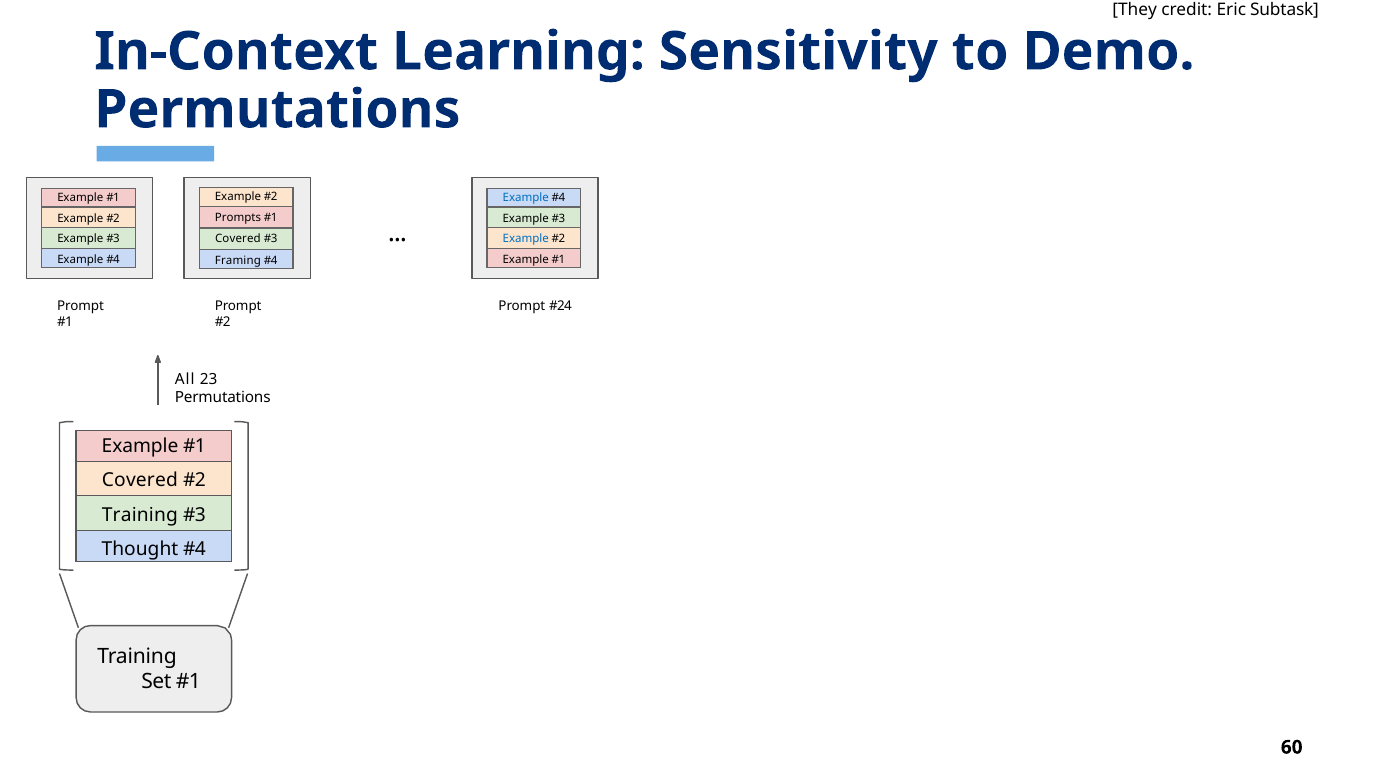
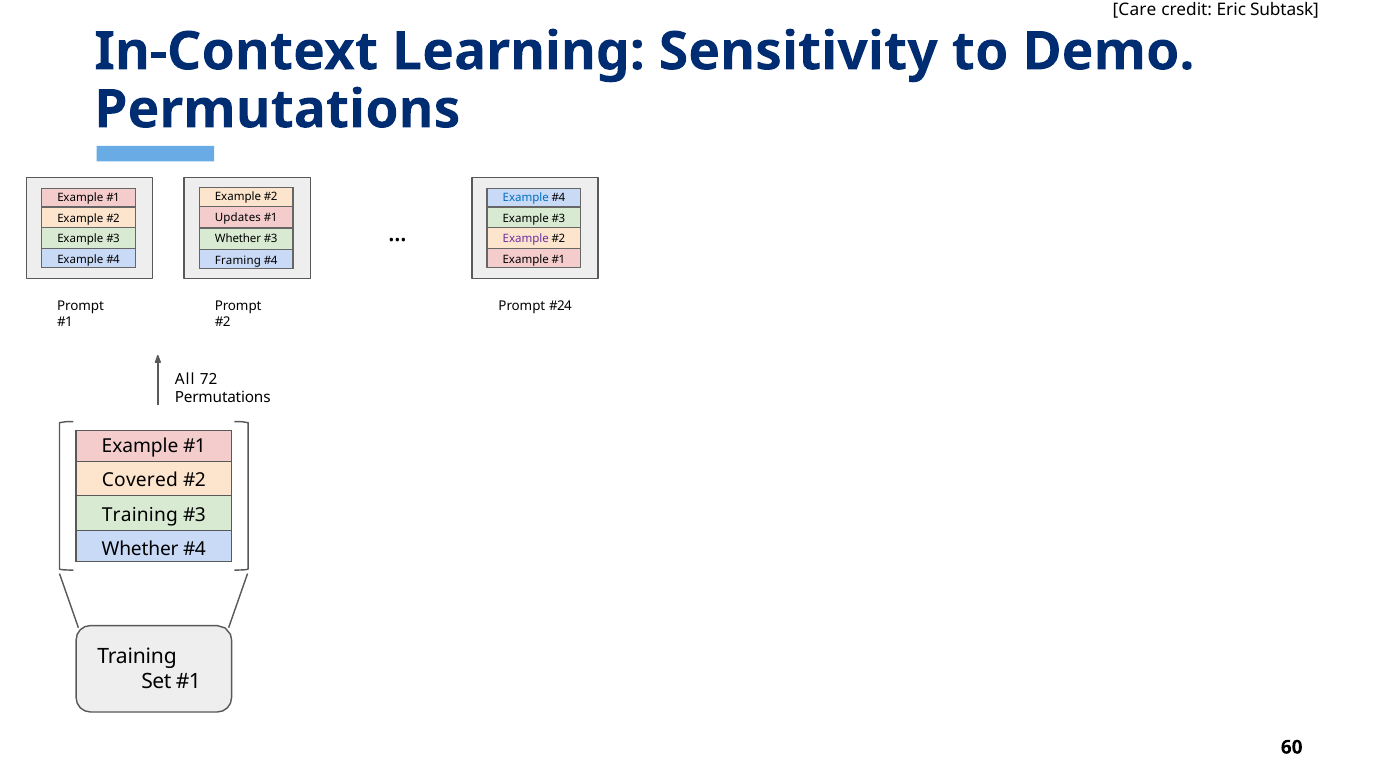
They: They -> Care
Prompts: Prompts -> Updates
Example at (526, 239) colour: blue -> purple
Covered at (238, 239): Covered -> Whether
23: 23 -> 72
Thought at (140, 549): Thought -> Whether
